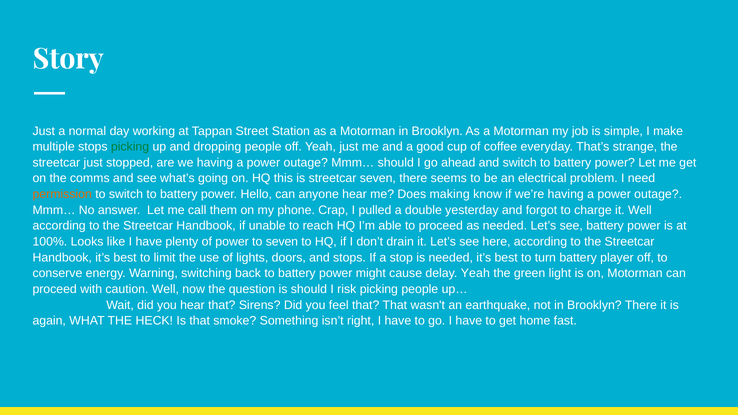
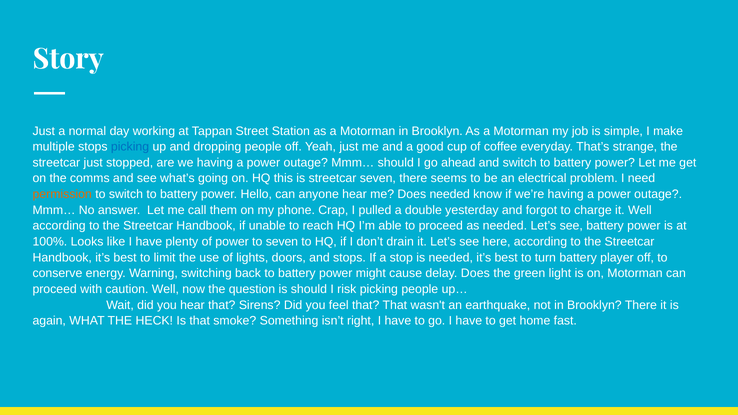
picking at (130, 147) colour: green -> blue
Does making: making -> needed
delay Yeah: Yeah -> Does
